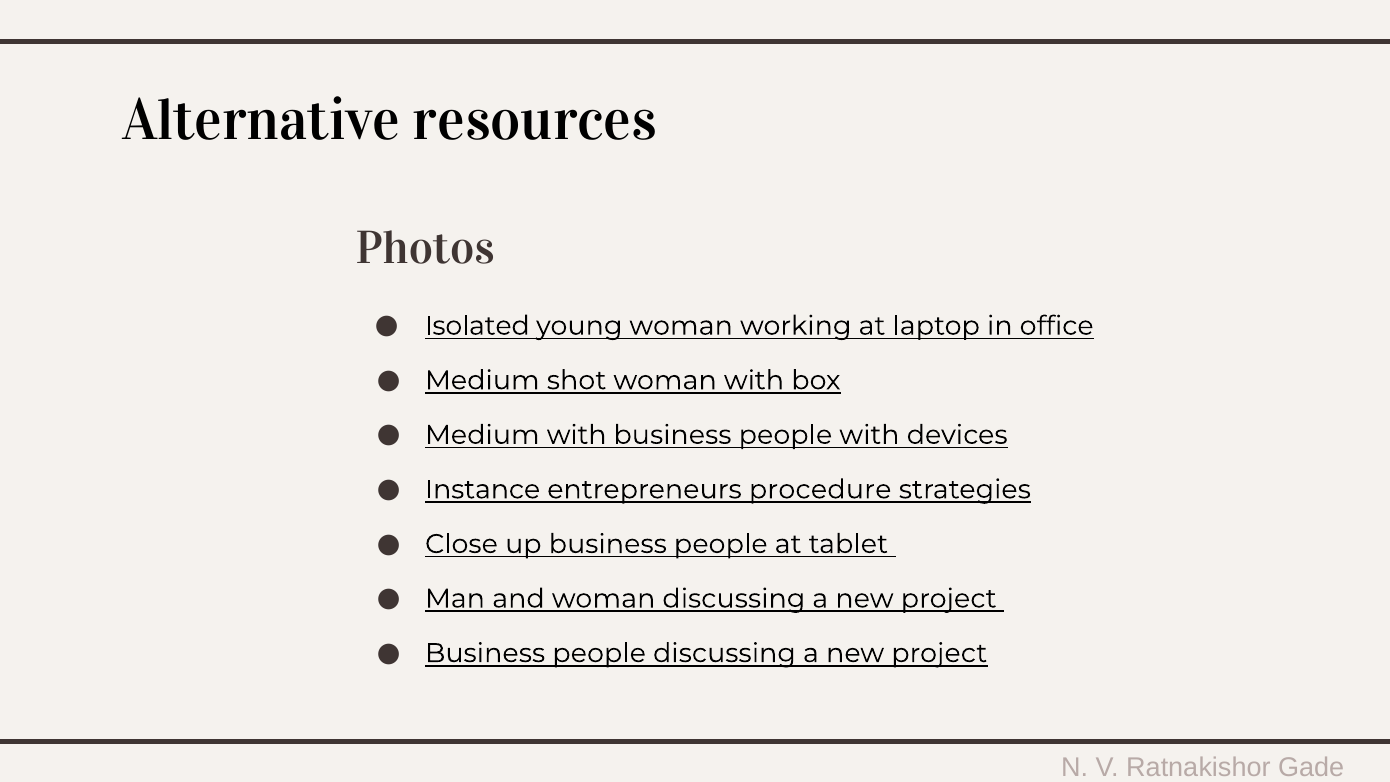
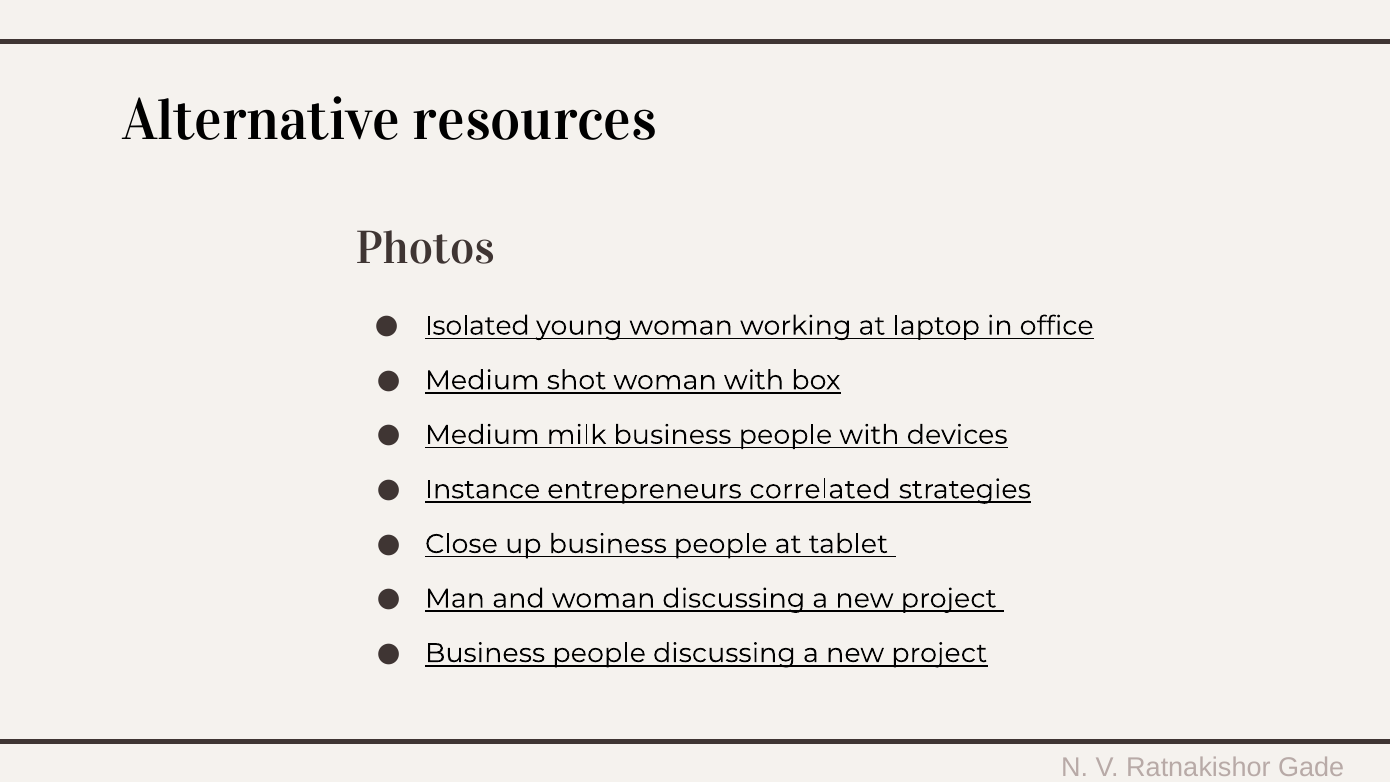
Medium with: with -> milk
procedure: procedure -> correlated
